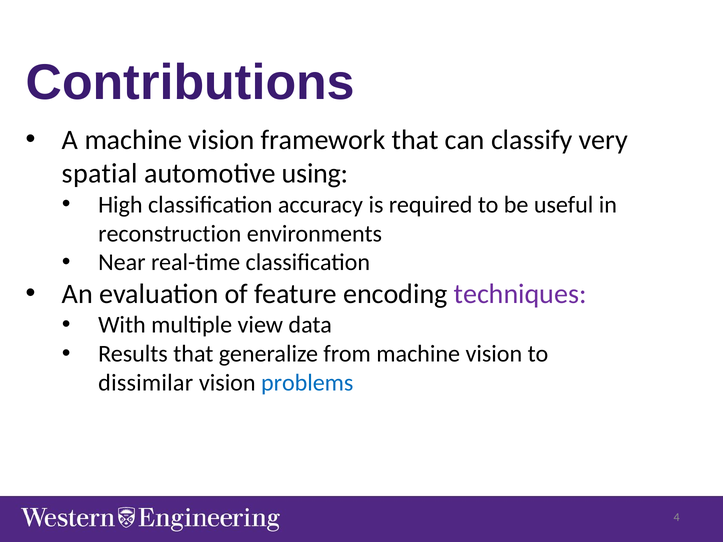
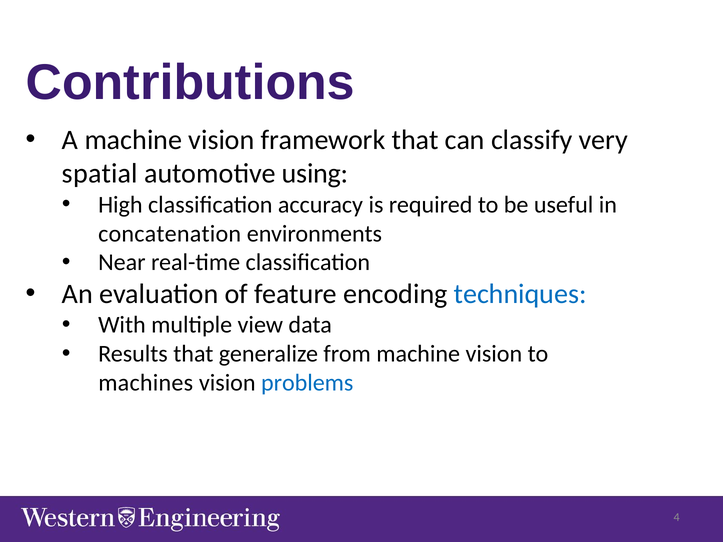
reconstruction: reconstruction -> concatenation
techniques colour: purple -> blue
dissimilar: dissimilar -> machines
